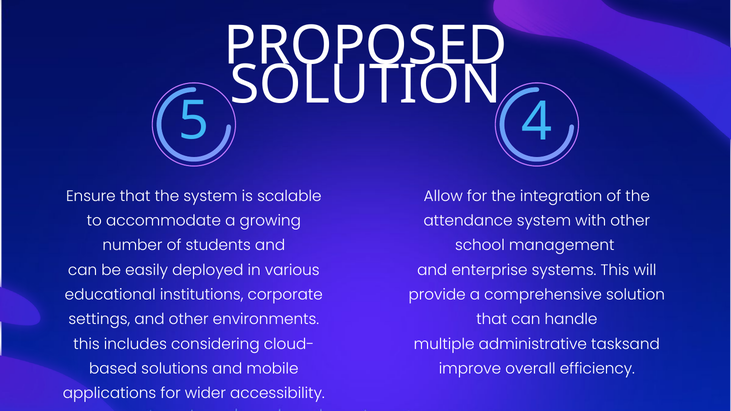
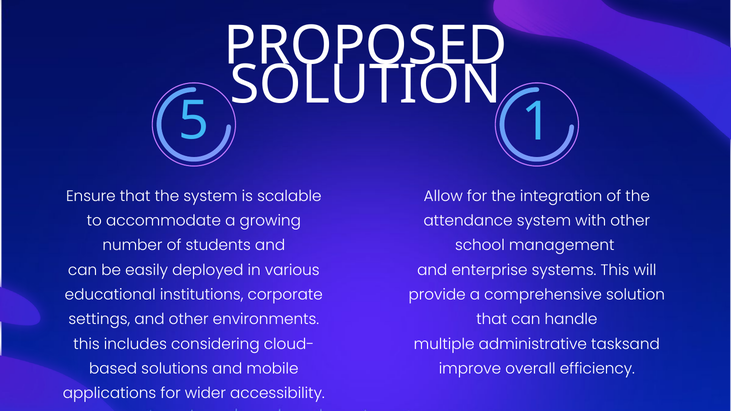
4: 4 -> 1
